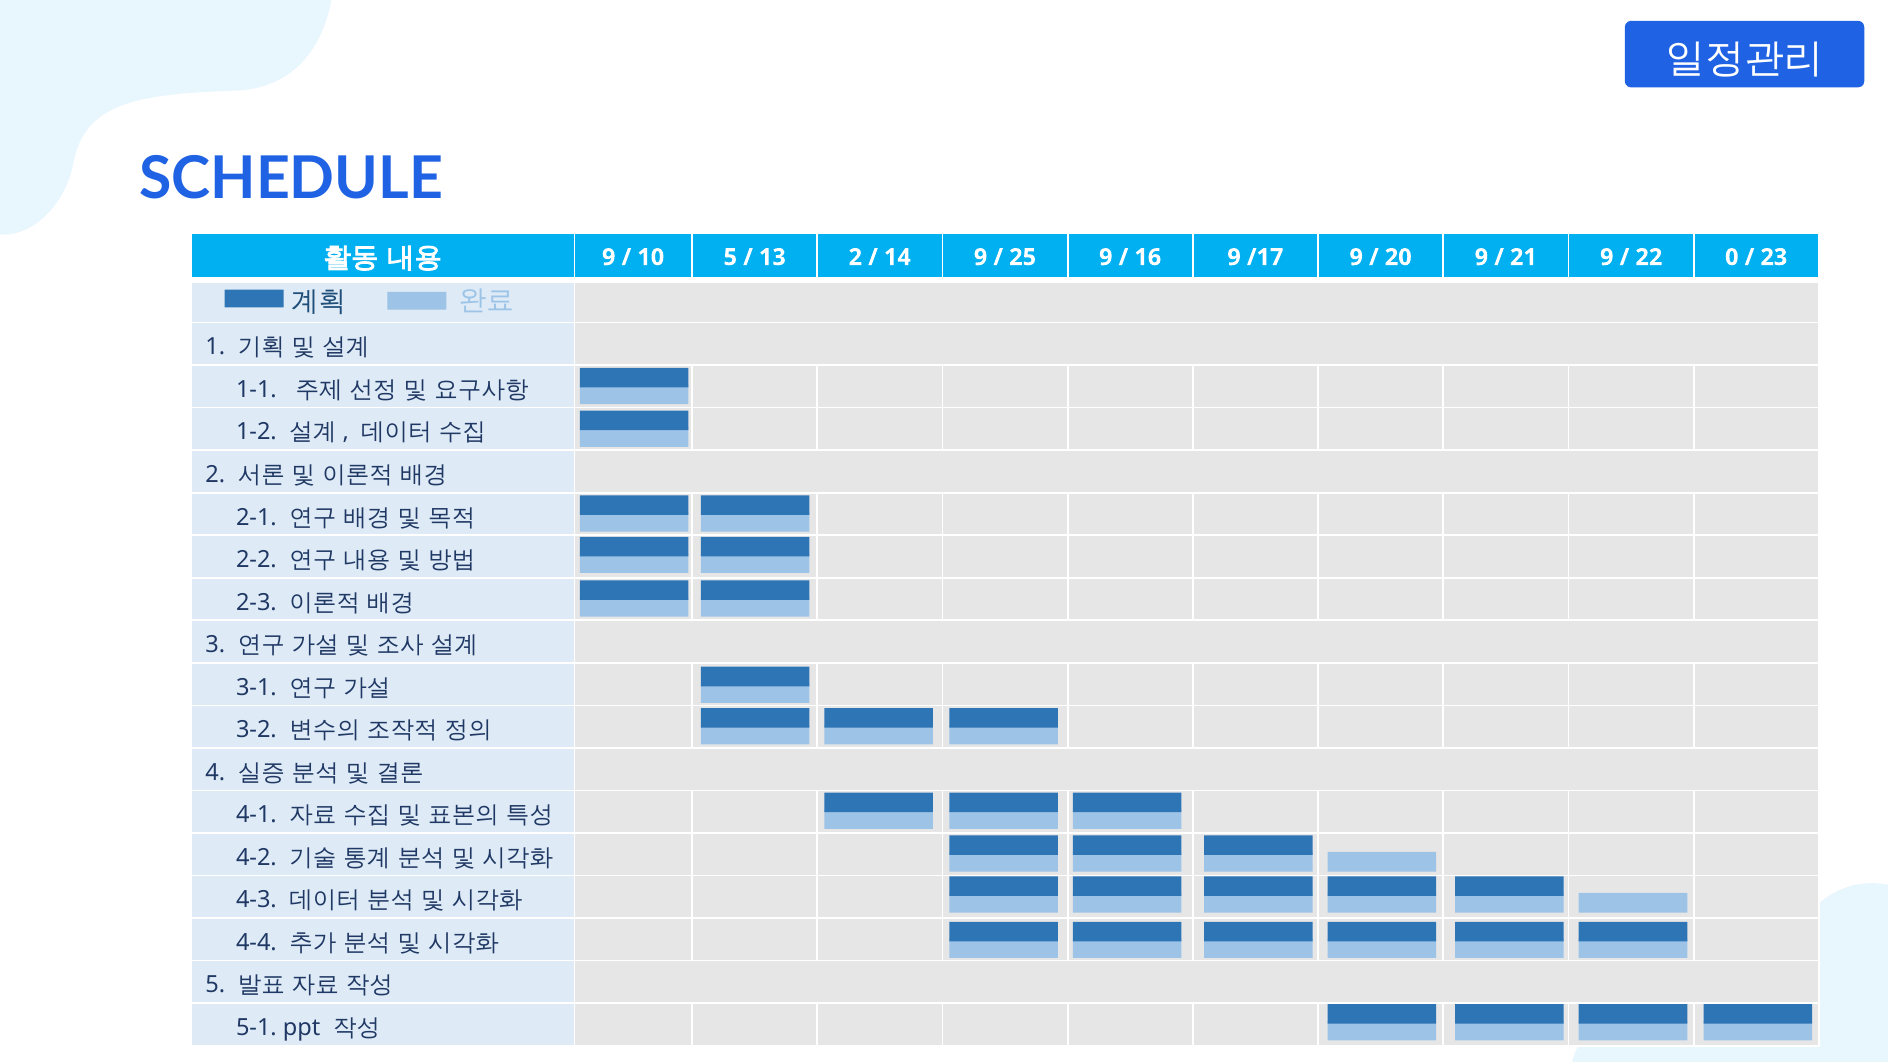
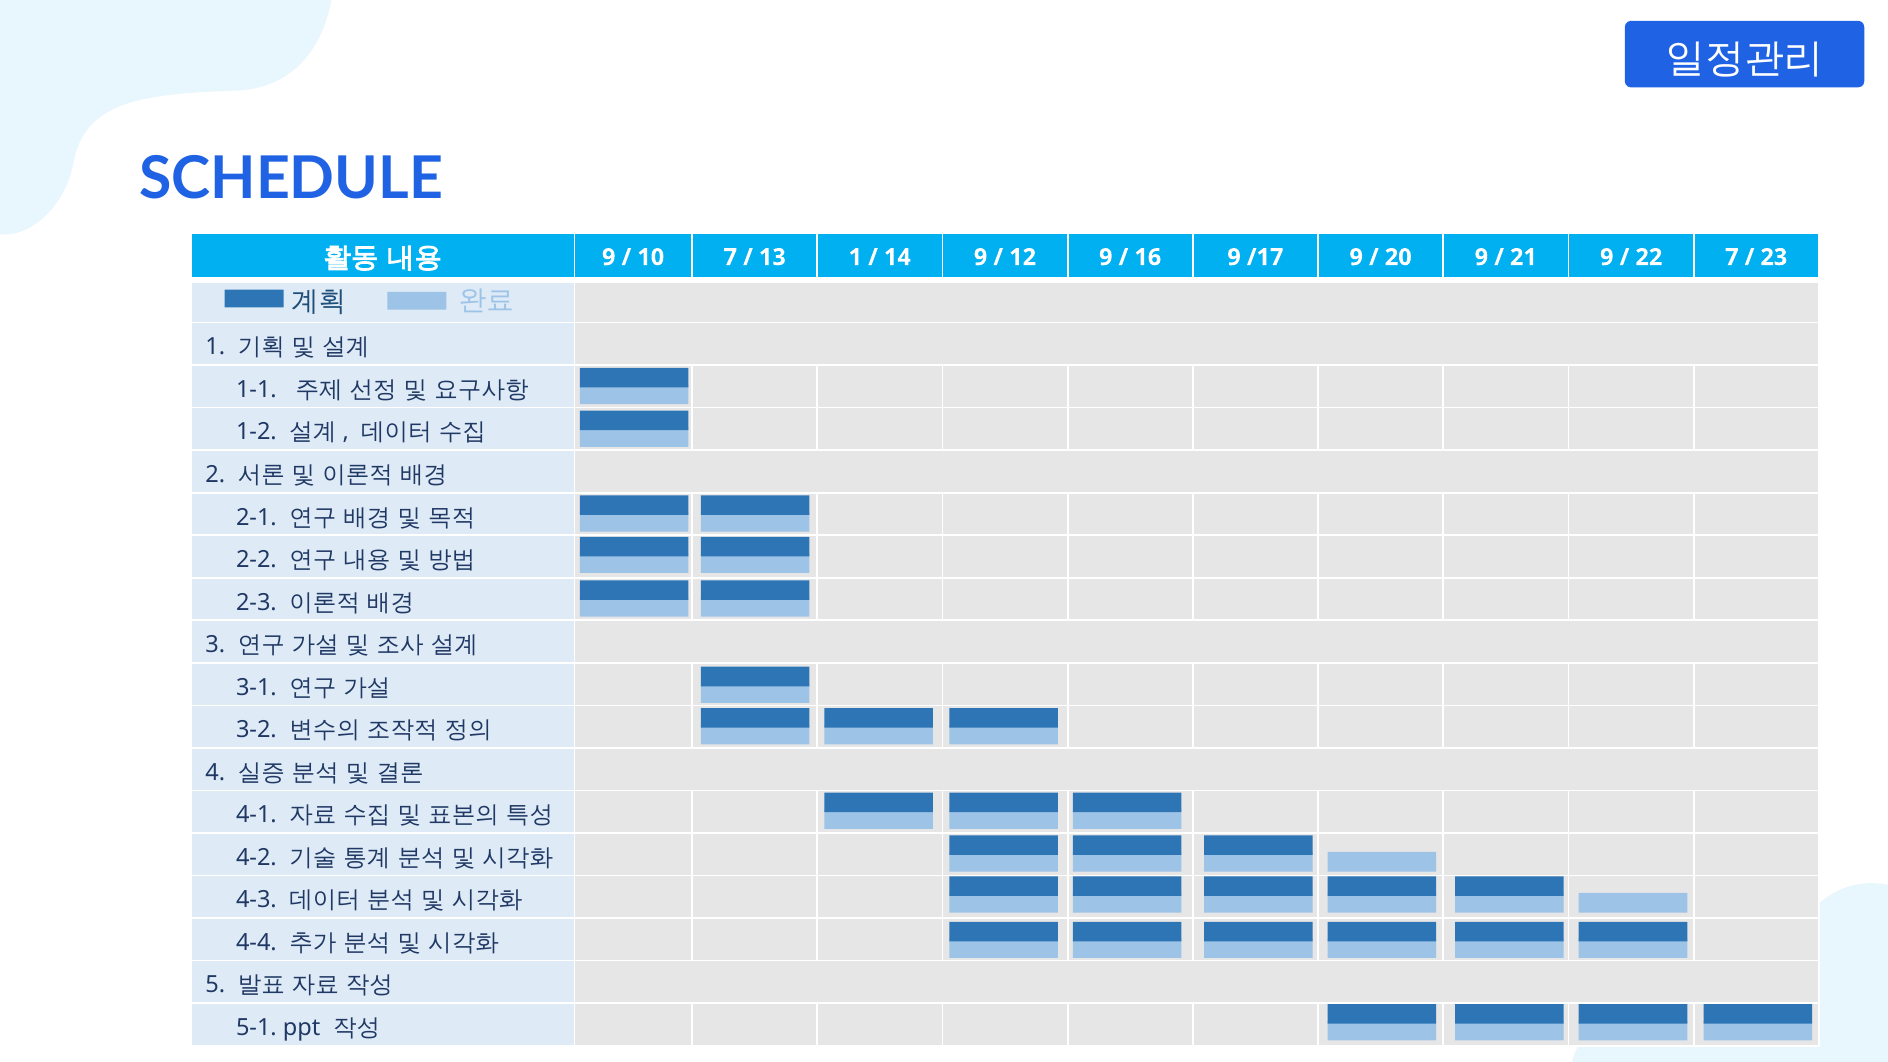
10 5: 5 -> 7
13 2: 2 -> 1
25: 25 -> 12
22 0: 0 -> 7
